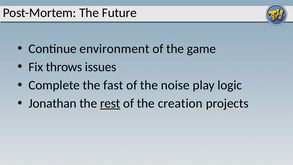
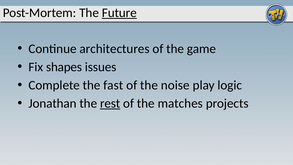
Future underline: none -> present
environment: environment -> architectures
throws: throws -> shapes
creation: creation -> matches
